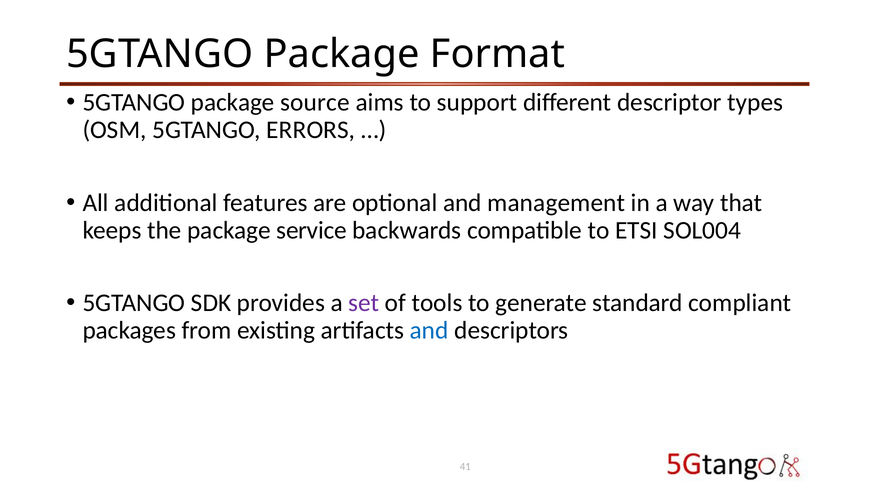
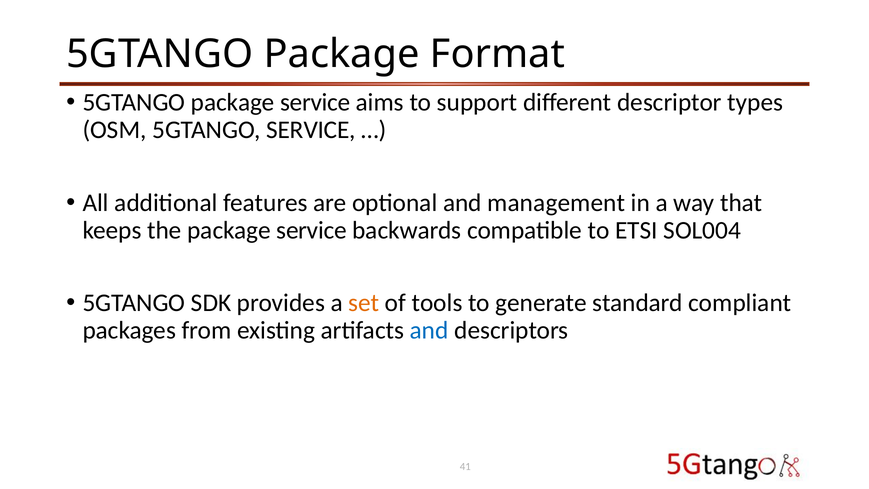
5GTANGO package source: source -> service
5GTANGO ERRORS: ERRORS -> SERVICE
set colour: purple -> orange
